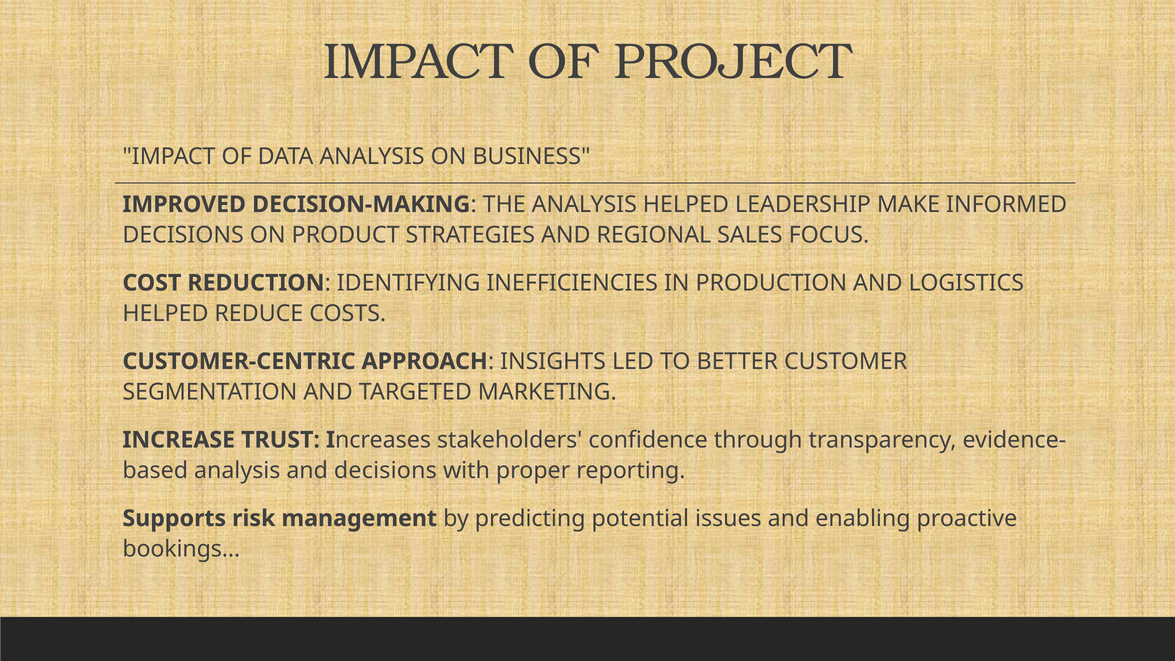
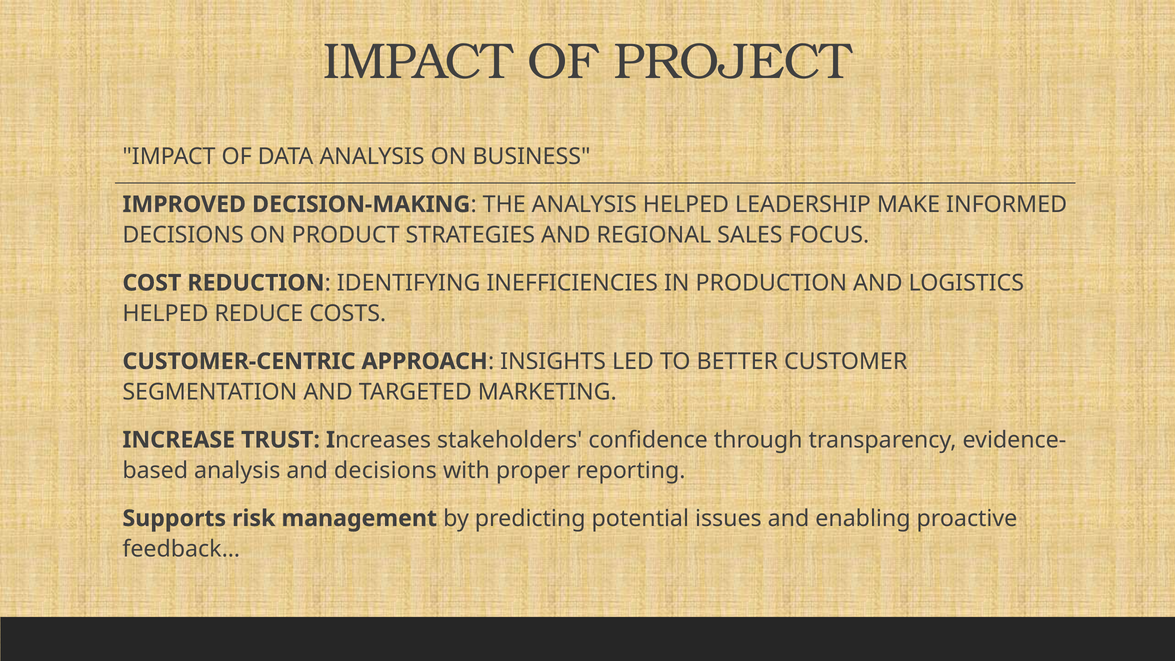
bookings…: bookings… -> feedback…
